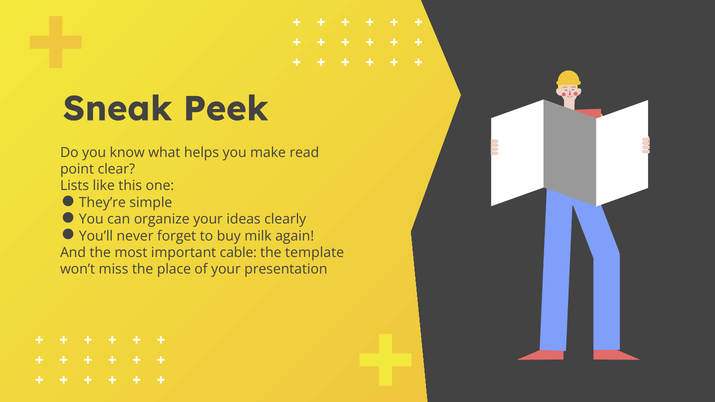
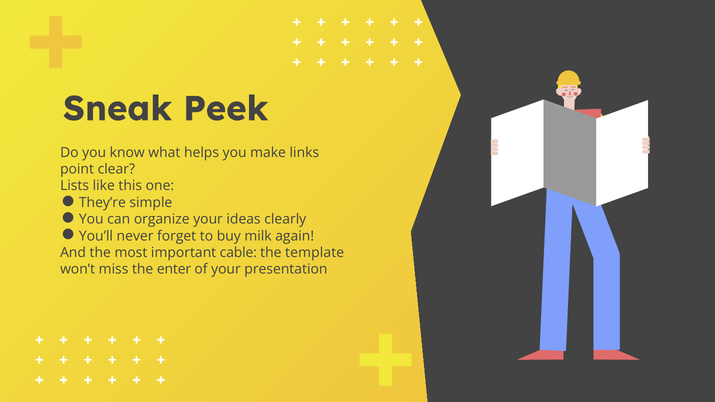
read: read -> links
place: place -> enter
